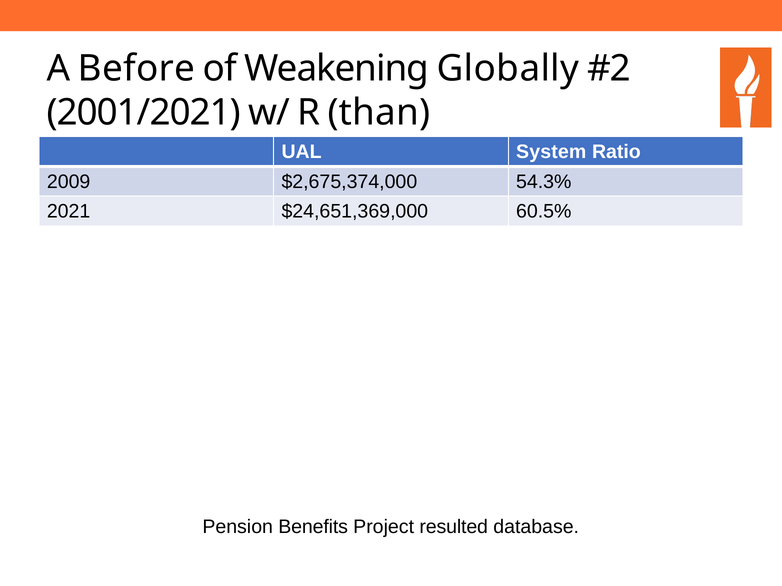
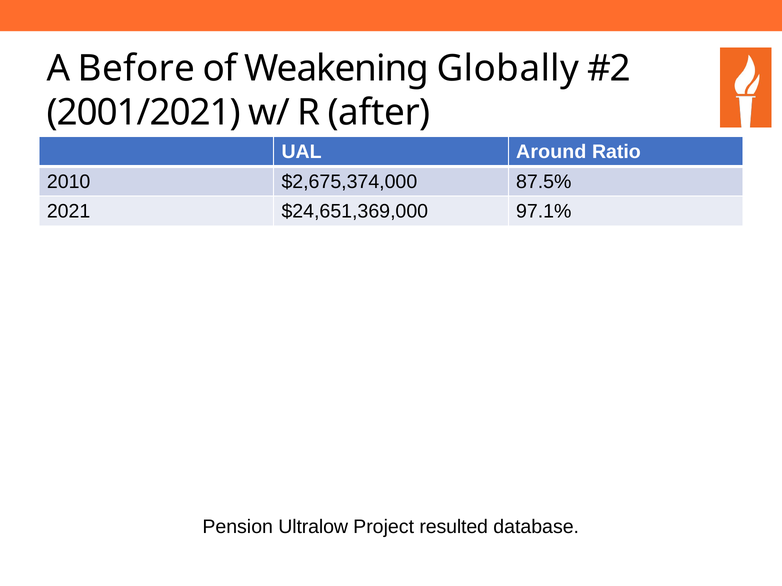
than: than -> after
System: System -> Around
2009: 2009 -> 2010
54.3%: 54.3% -> 87.5%
60.5%: 60.5% -> 97.1%
Benefits: Benefits -> Ultralow
